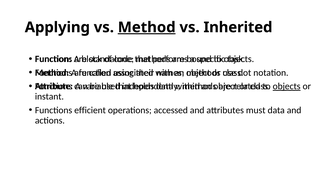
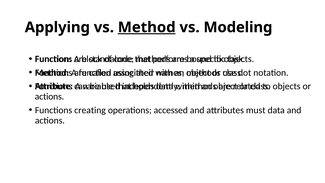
Inherited: Inherited -> Modeling
objects at (287, 86) underline: present -> none
instant at (49, 96): instant -> actions
efficient: efficient -> creating
